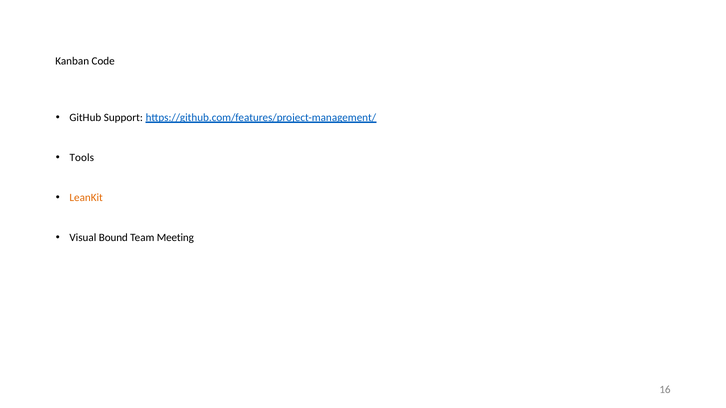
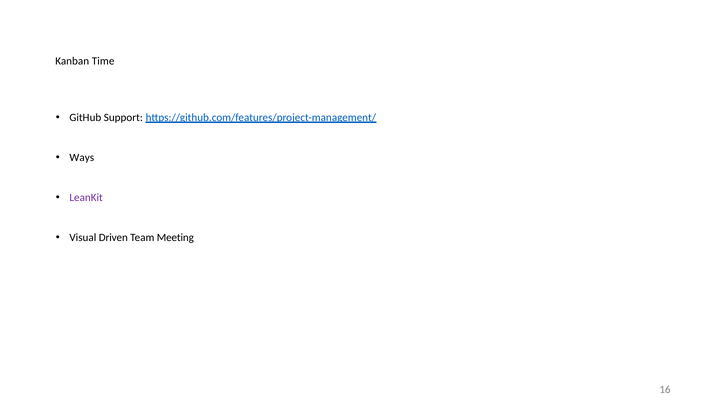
Code: Code -> Time
Tools: Tools -> Ways
LeanKit colour: orange -> purple
Bound: Bound -> Driven
